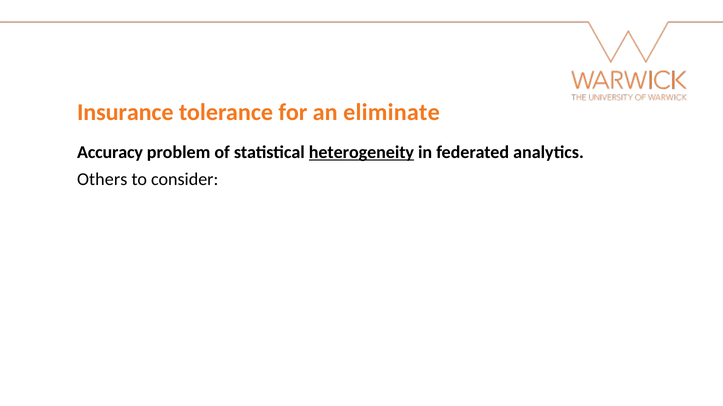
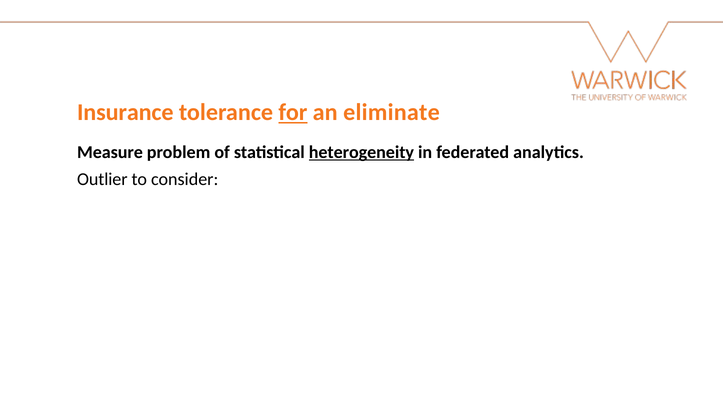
for underline: none -> present
Accuracy: Accuracy -> Measure
Others: Others -> Outlier
